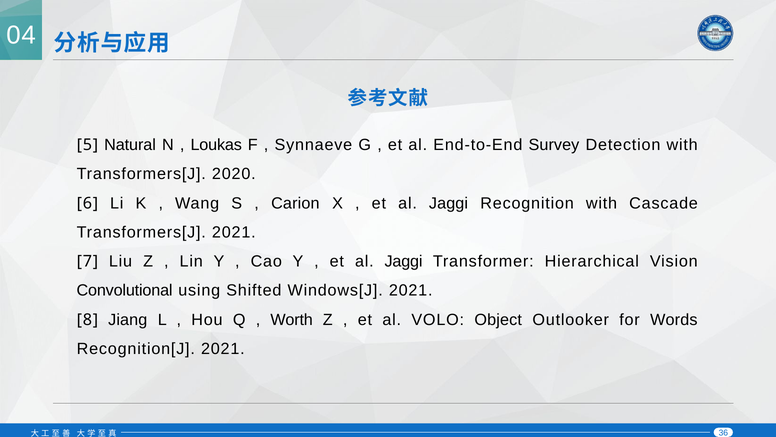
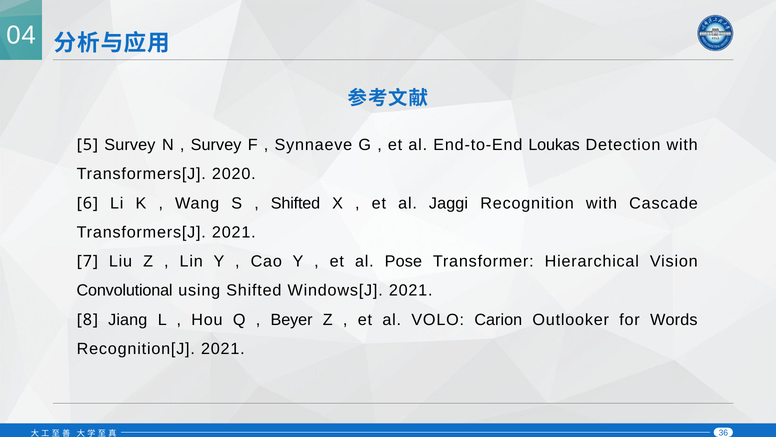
5 Natural: Natural -> Survey
Loukas at (216, 145): Loukas -> Survey
Survey: Survey -> Loukas
Carion at (295, 203): Carion -> Shifted
Jaggi at (404, 261): Jaggi -> Pose
Worth: Worth -> Beyer
Object: Object -> Carion
